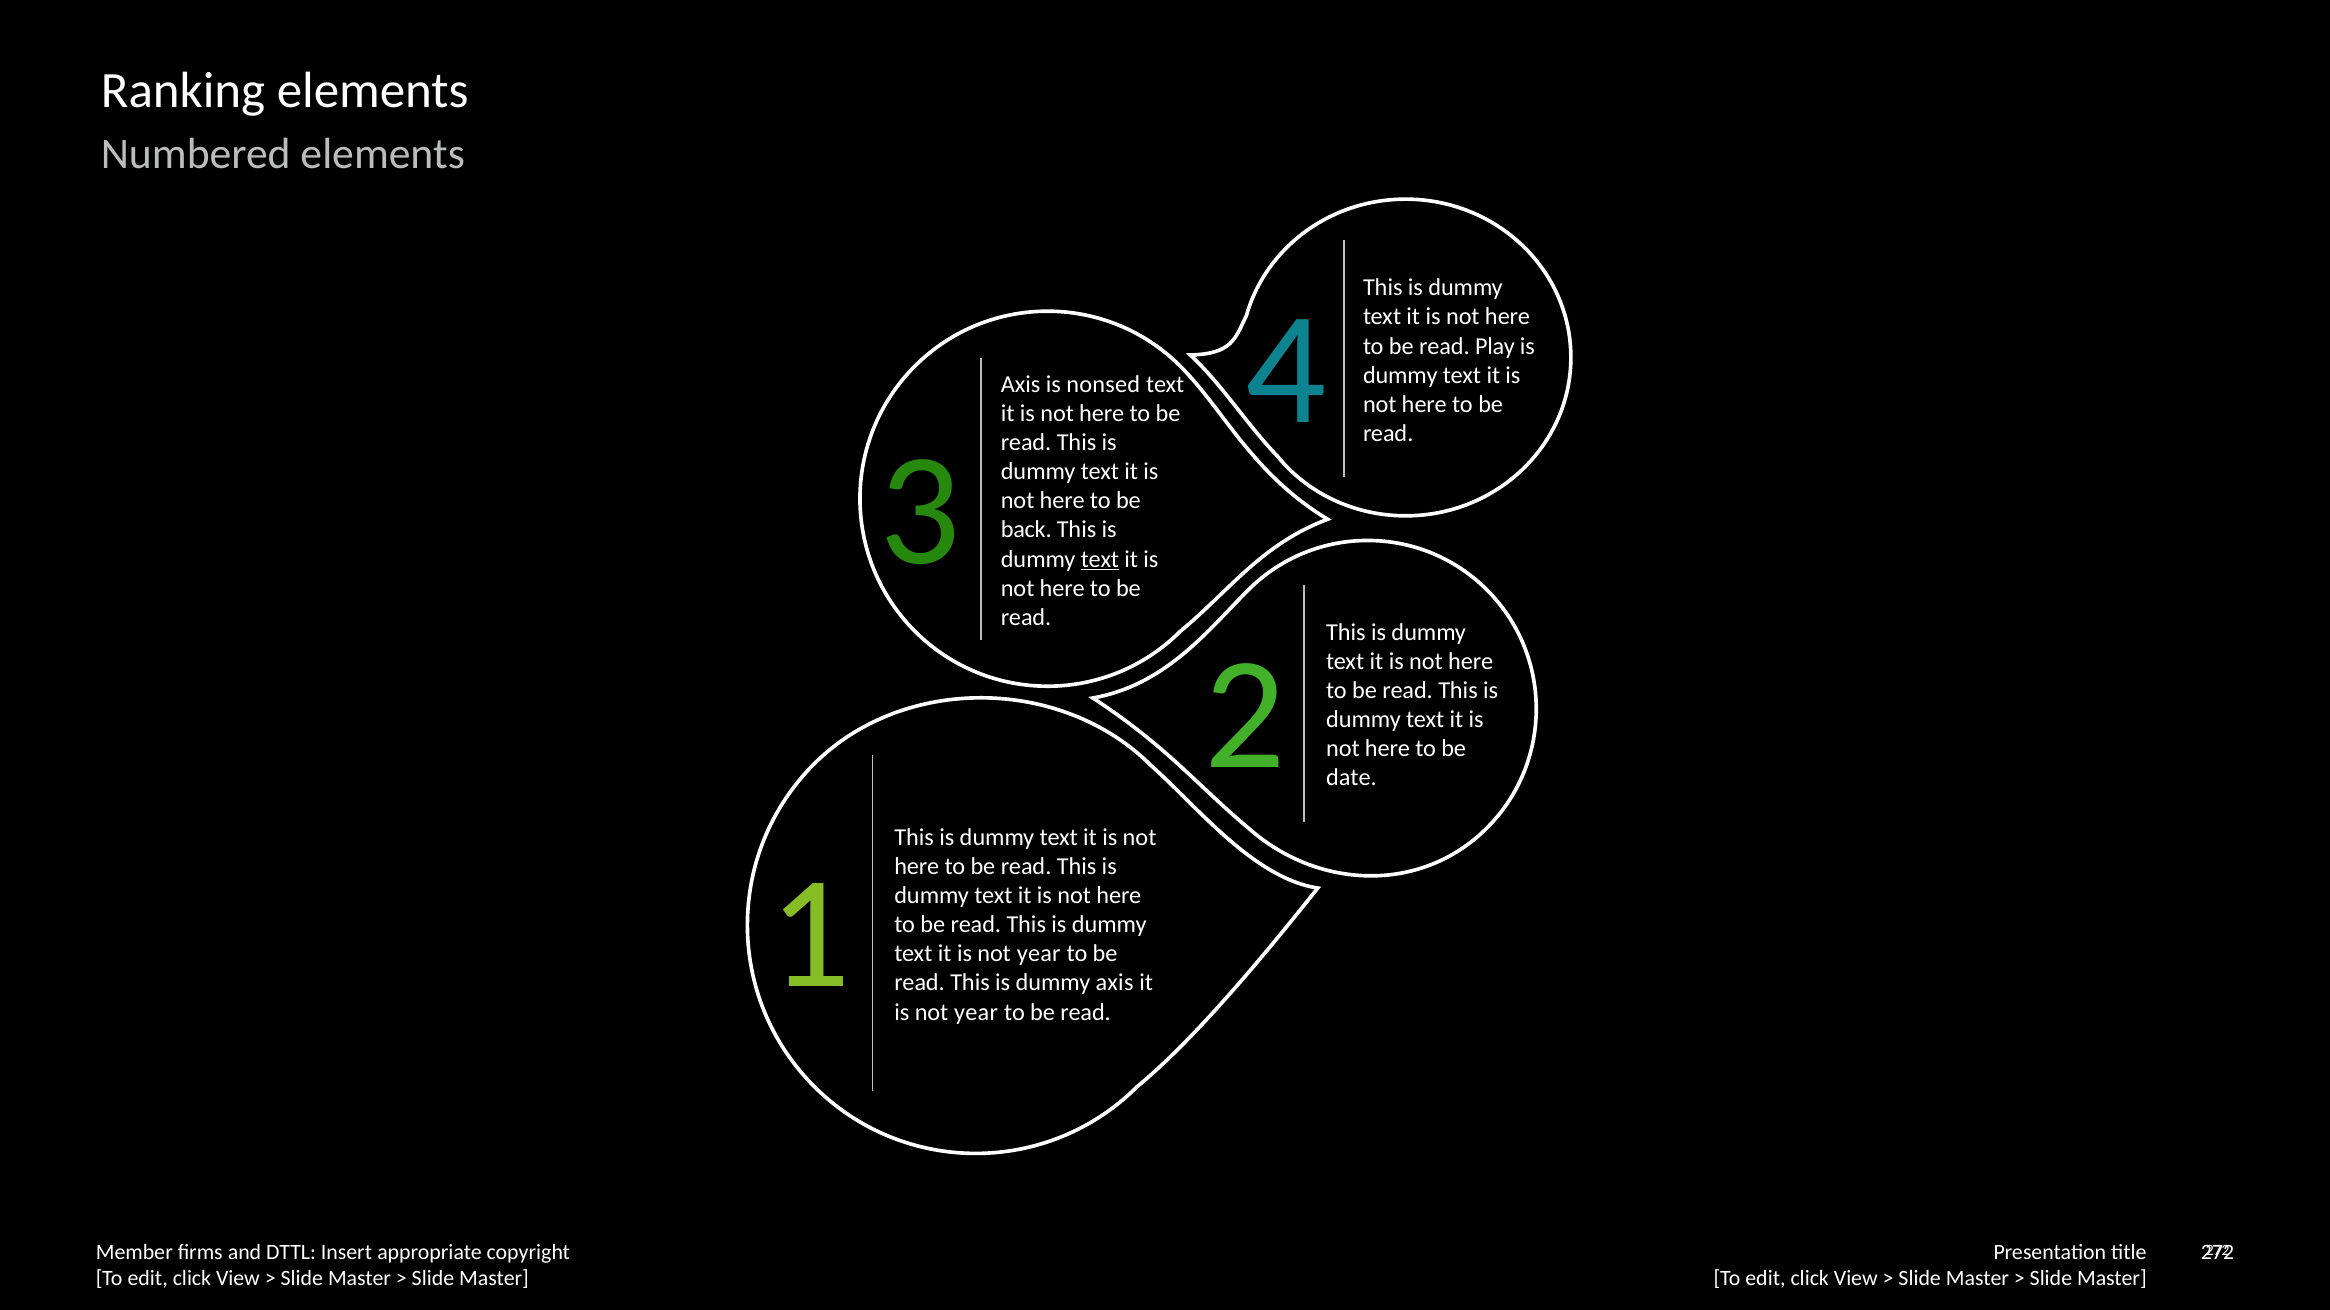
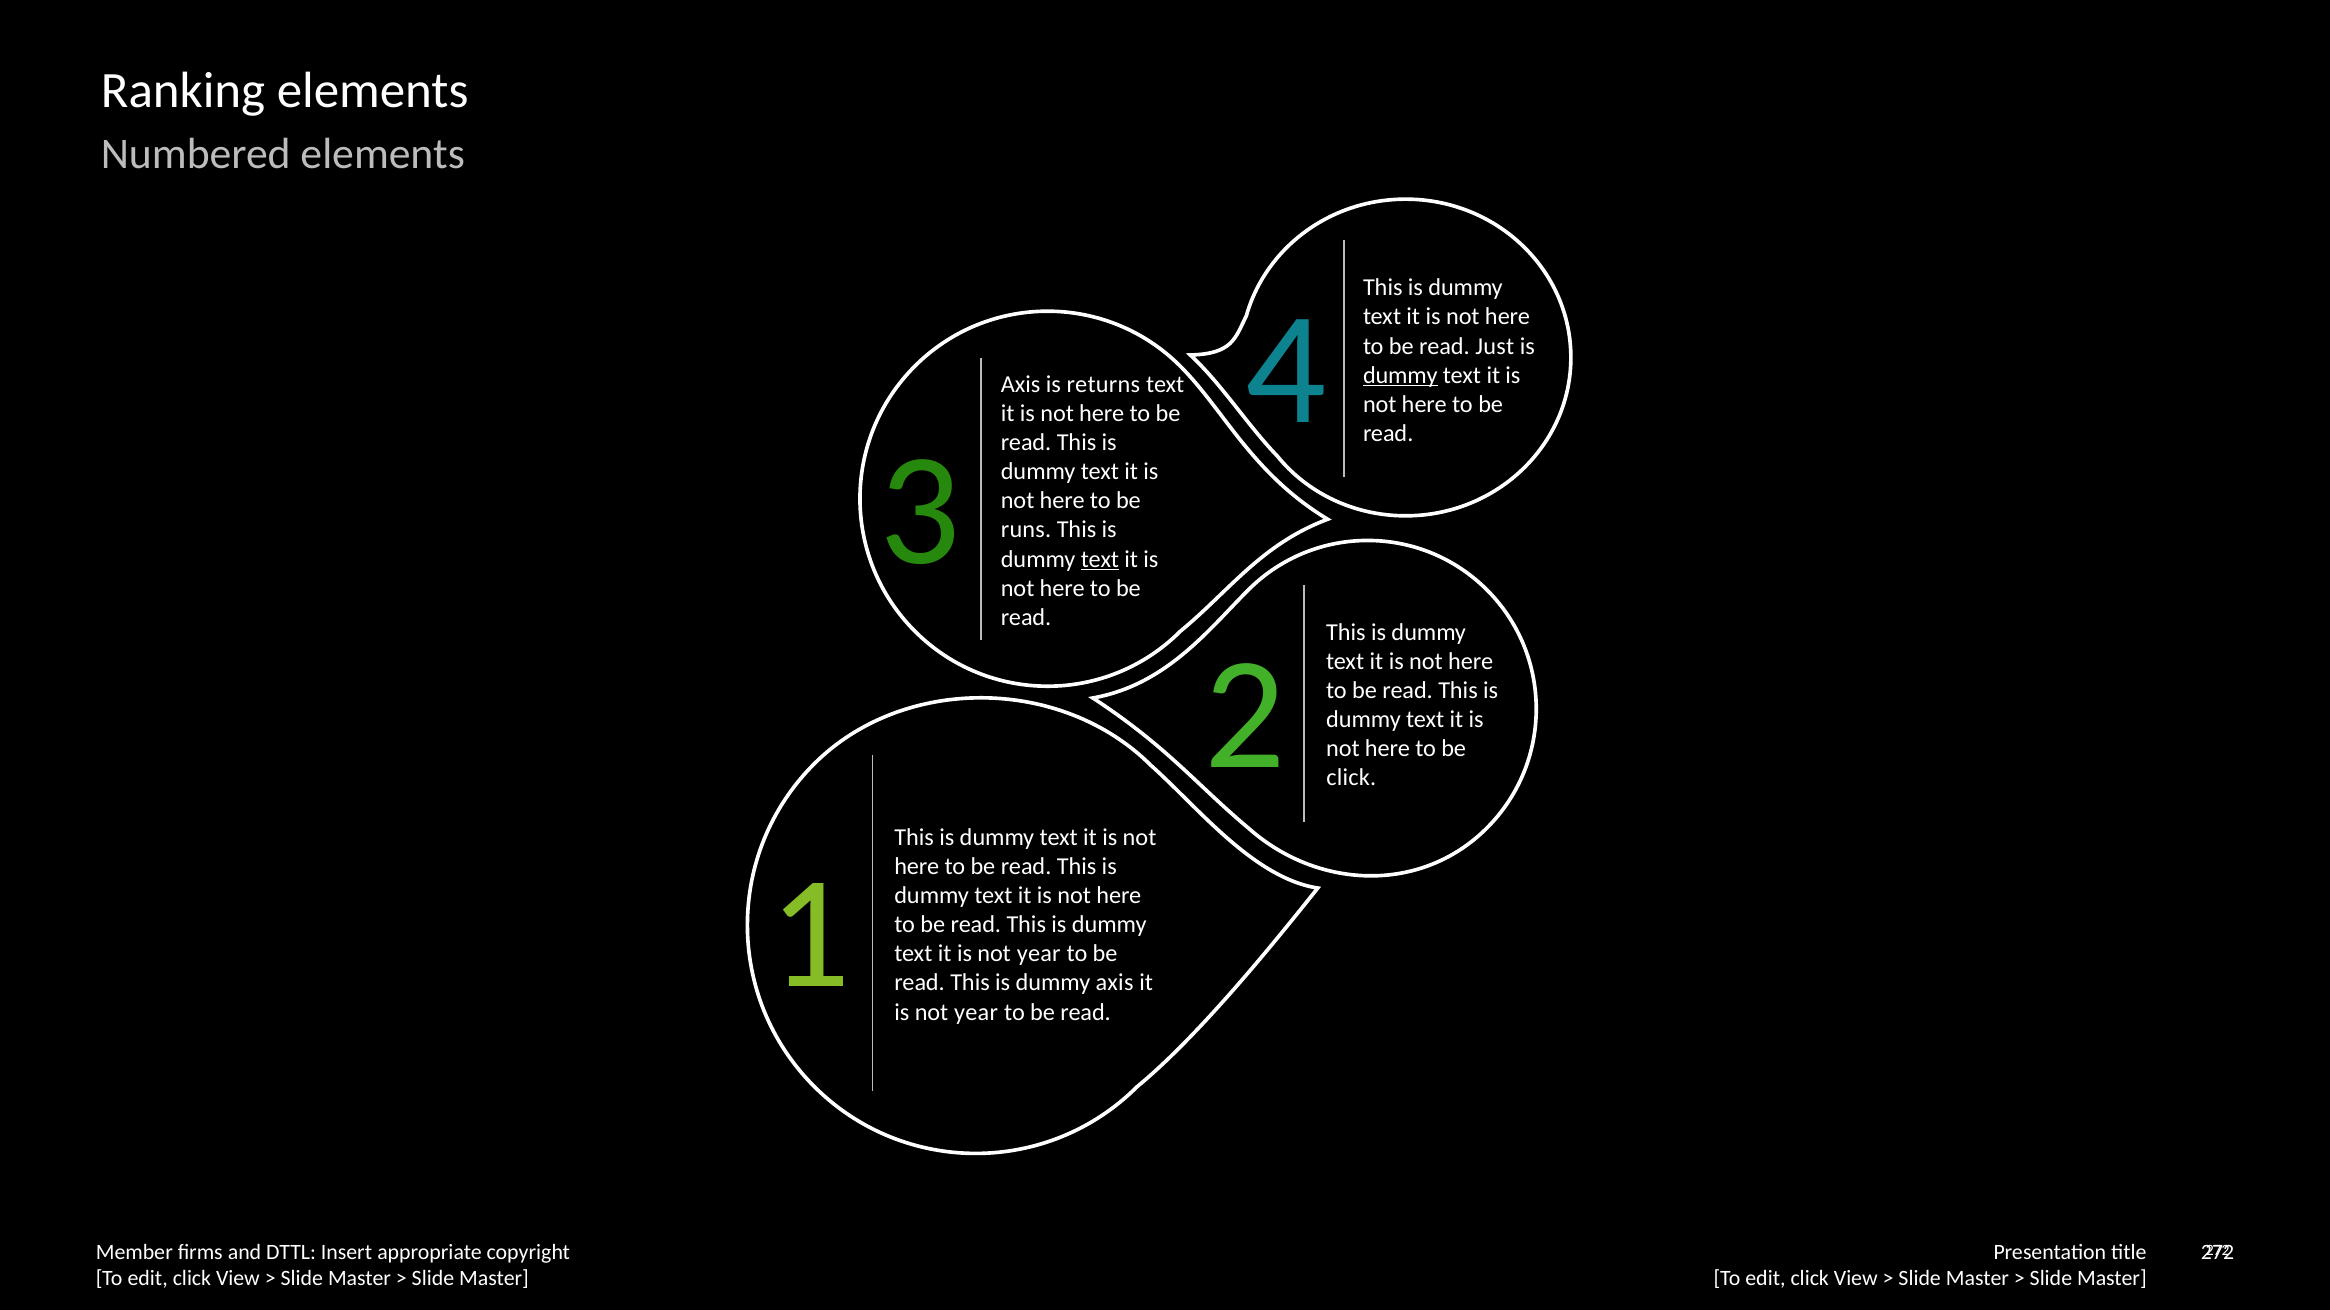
Play: Play -> Just
dummy at (1400, 375) underline: none -> present
nonsed: nonsed -> returns
back: back -> runs
date at (1351, 778): date -> click
